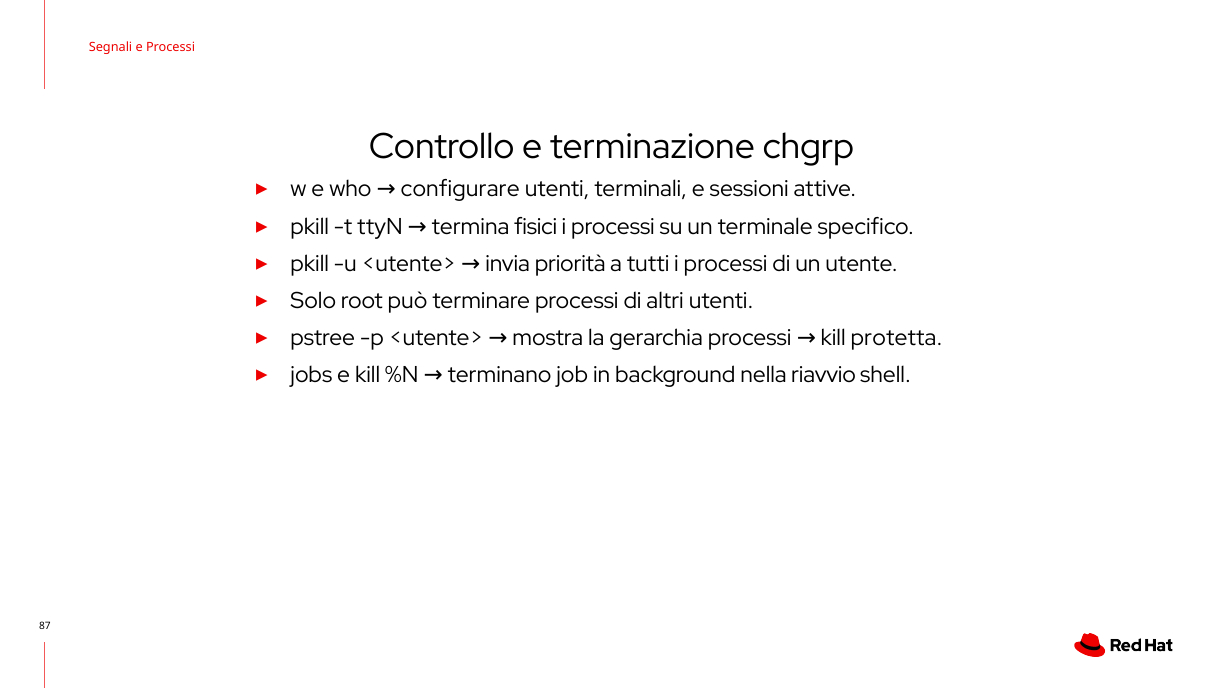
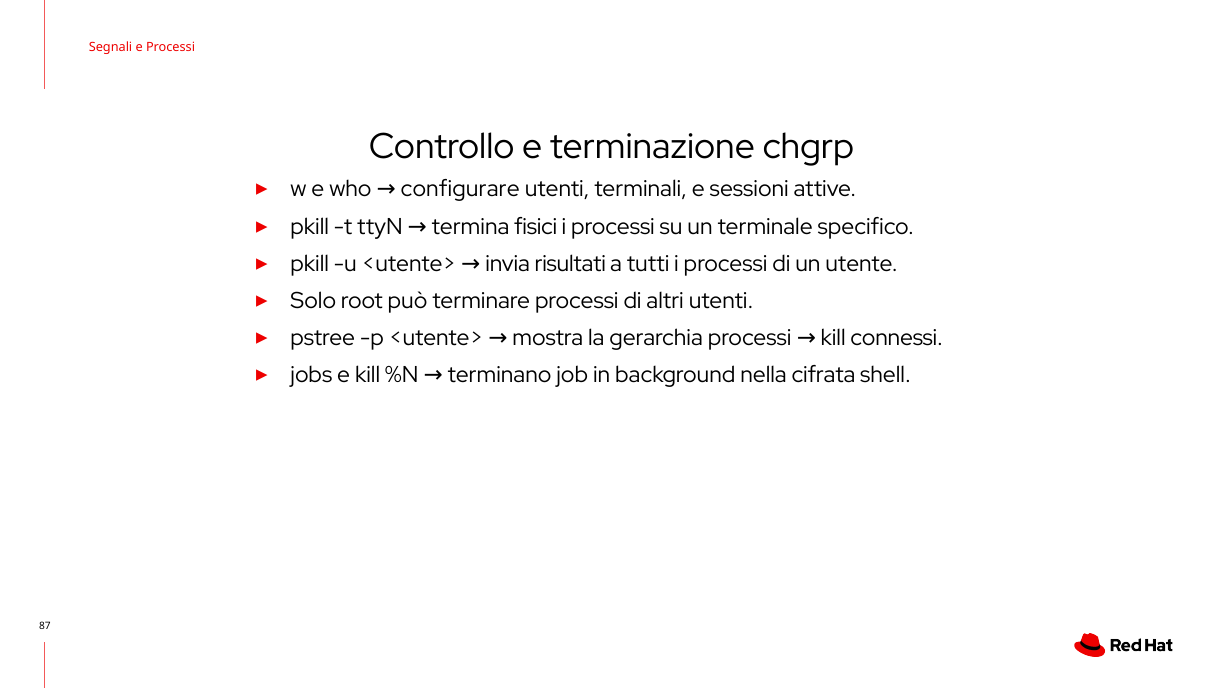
priorità: priorità -> risultati
protetta: protetta -> connessi
riavvio: riavvio -> cifrata
